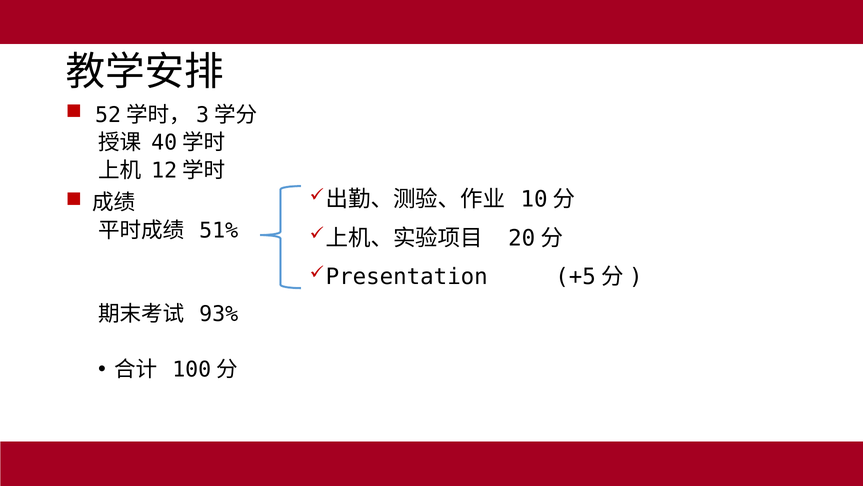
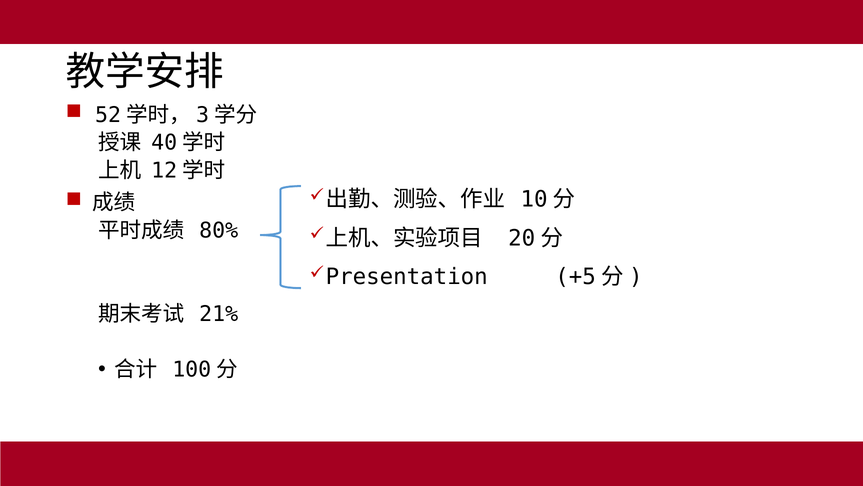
51%: 51% -> 80%
93%: 93% -> 21%
